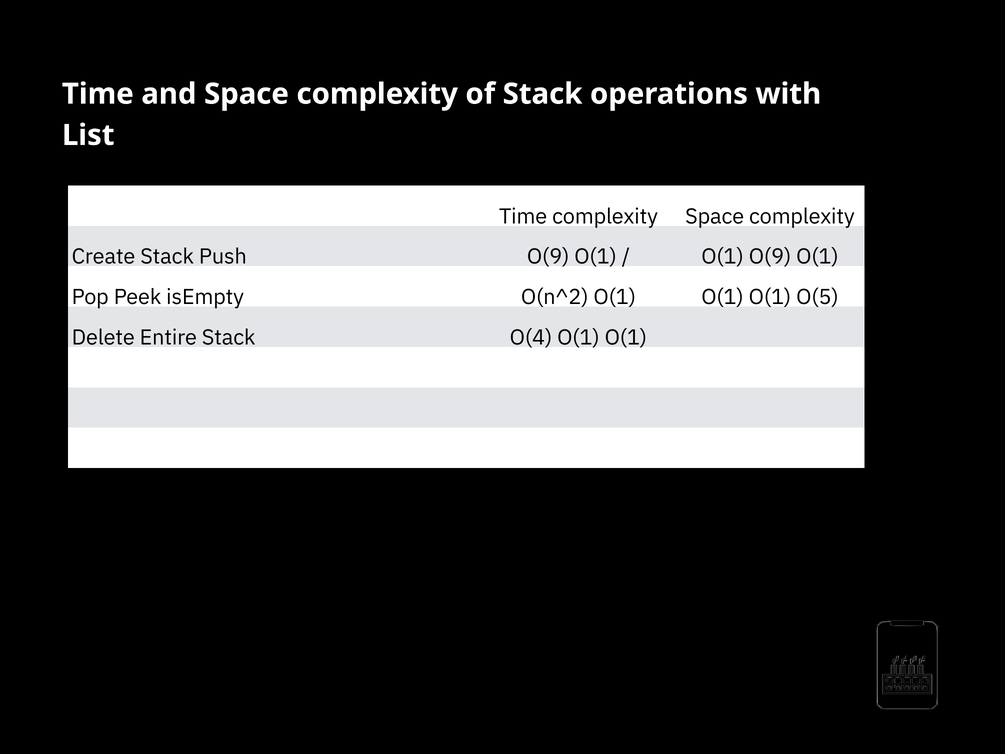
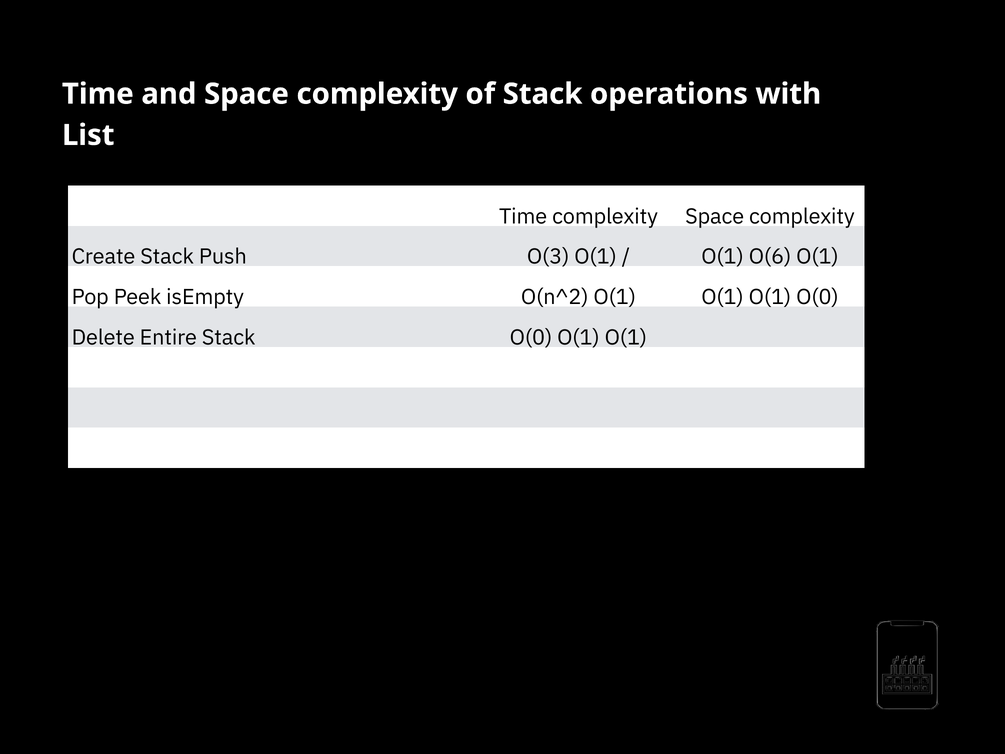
O(9 at (548, 257): O(9 -> O(3
O(1 O(9: O(9 -> O(6
O(1 O(1 O(5: O(5 -> O(0
O(4 at (531, 338): O(4 -> O(0
